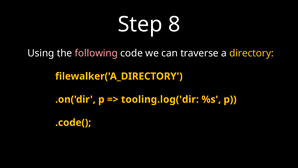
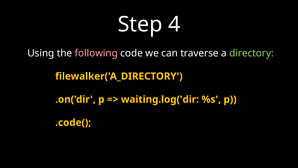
8: 8 -> 4
directory colour: yellow -> light green
tooling.log('dir: tooling.log('dir -> waiting.log('dir
